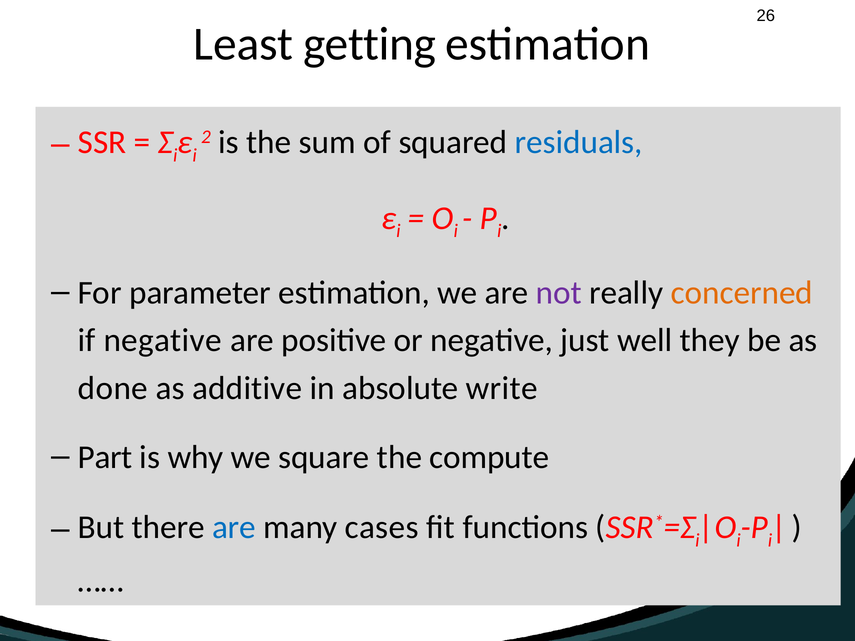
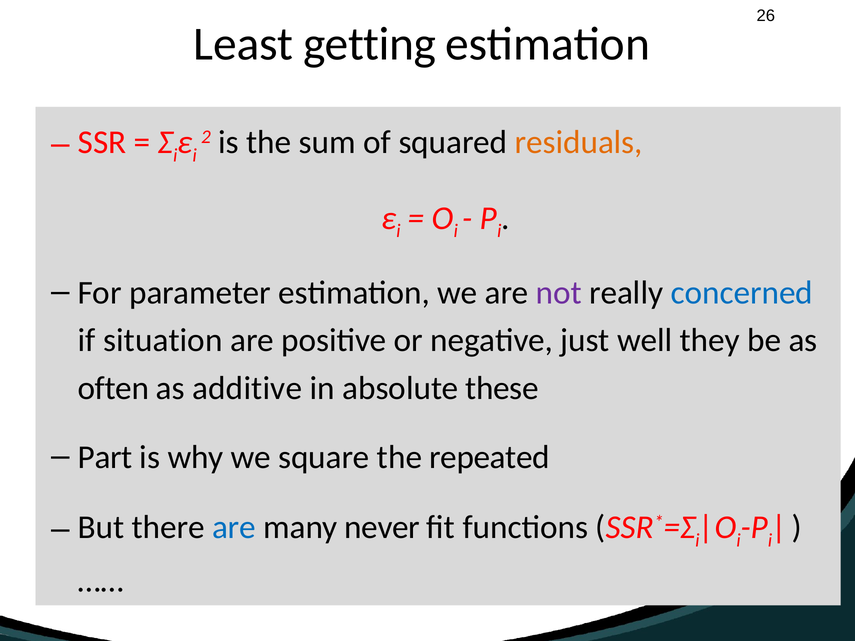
residuals colour: blue -> orange
concerned colour: orange -> blue
if negative: negative -> situation
done: done -> often
write: write -> these
compute: compute -> repeated
cases: cases -> never
